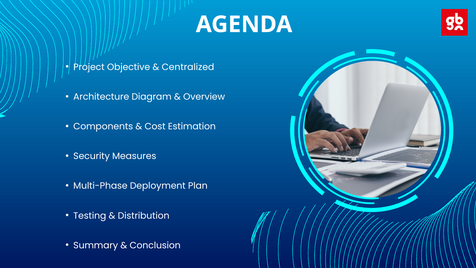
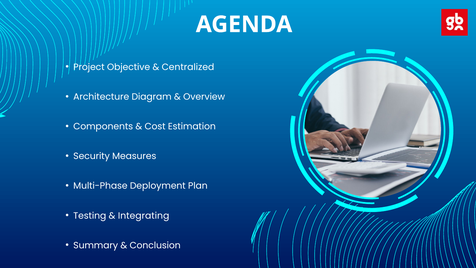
Distribution: Distribution -> Integrating
